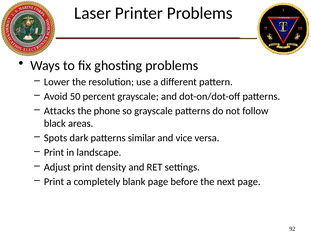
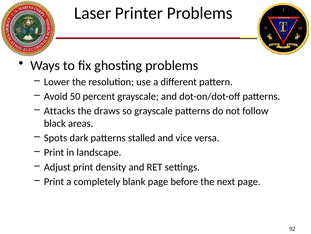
phone: phone -> draws
similar: similar -> stalled
